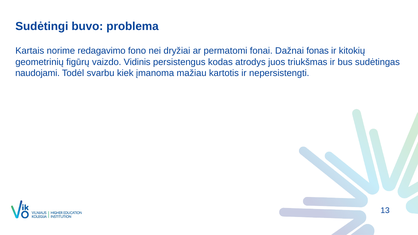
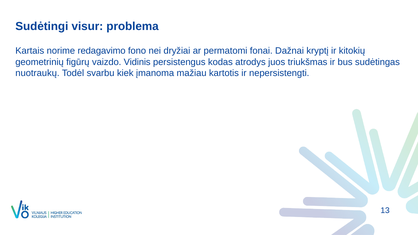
buvo: buvo -> visur
fonas: fonas -> kryptį
naudojami: naudojami -> nuotraukų
